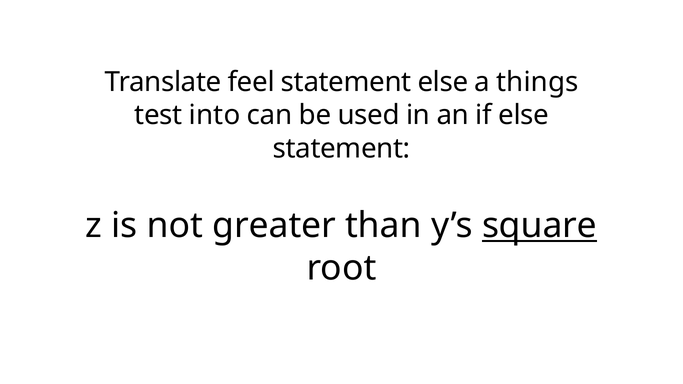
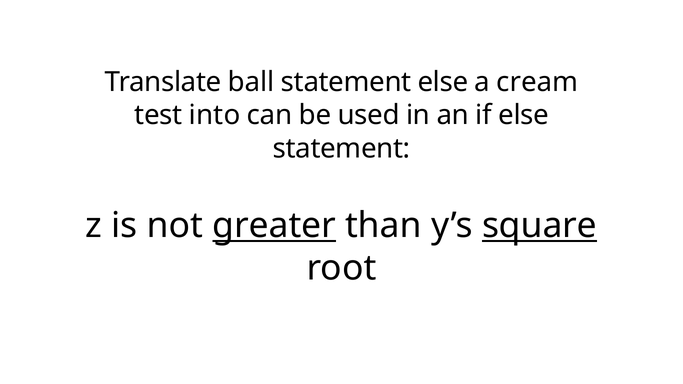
feel: feel -> ball
things: things -> cream
greater underline: none -> present
